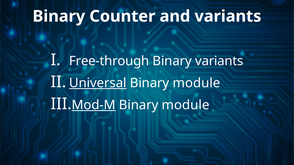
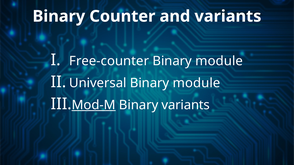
Free-through: Free-through -> Free-counter
variants at (219, 61): variants -> module
Universal underline: present -> none
module at (186, 105): module -> variants
